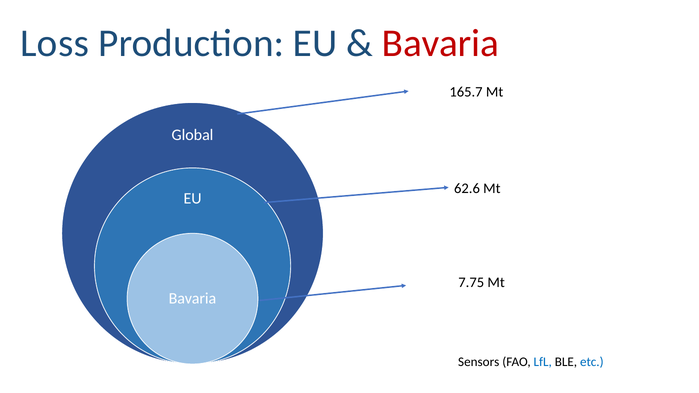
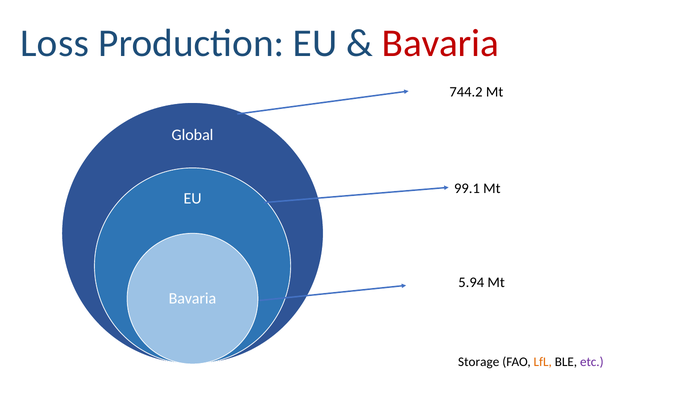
165.7: 165.7 -> 744.2
62.6: 62.6 -> 99.1
7.75: 7.75 -> 5.94
Sensors: Sensors -> Storage
LfL colour: blue -> orange
etc colour: blue -> purple
